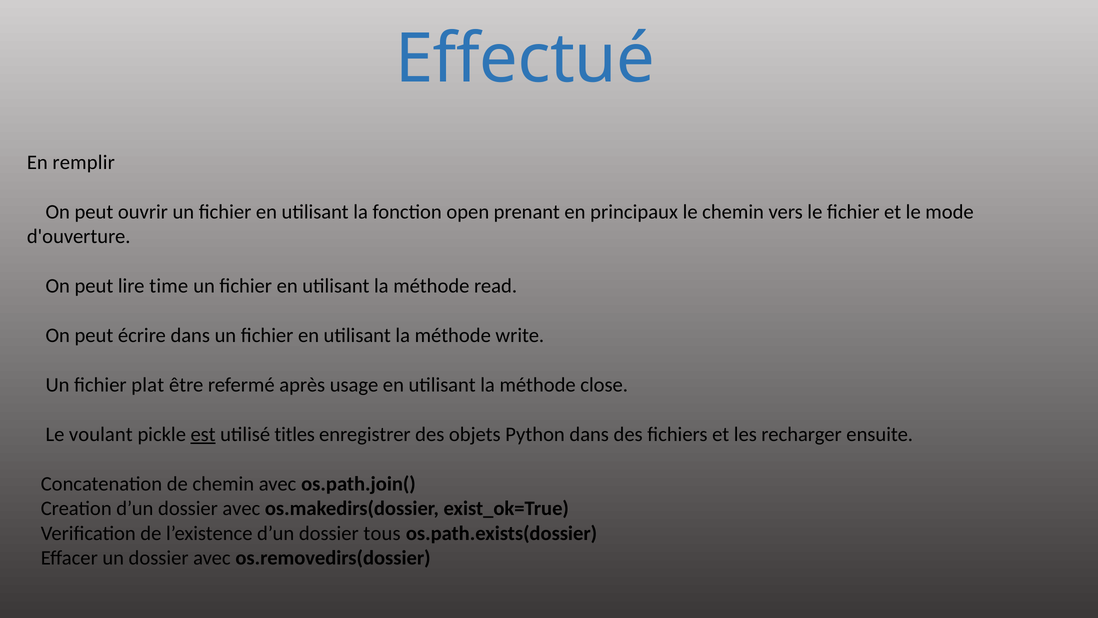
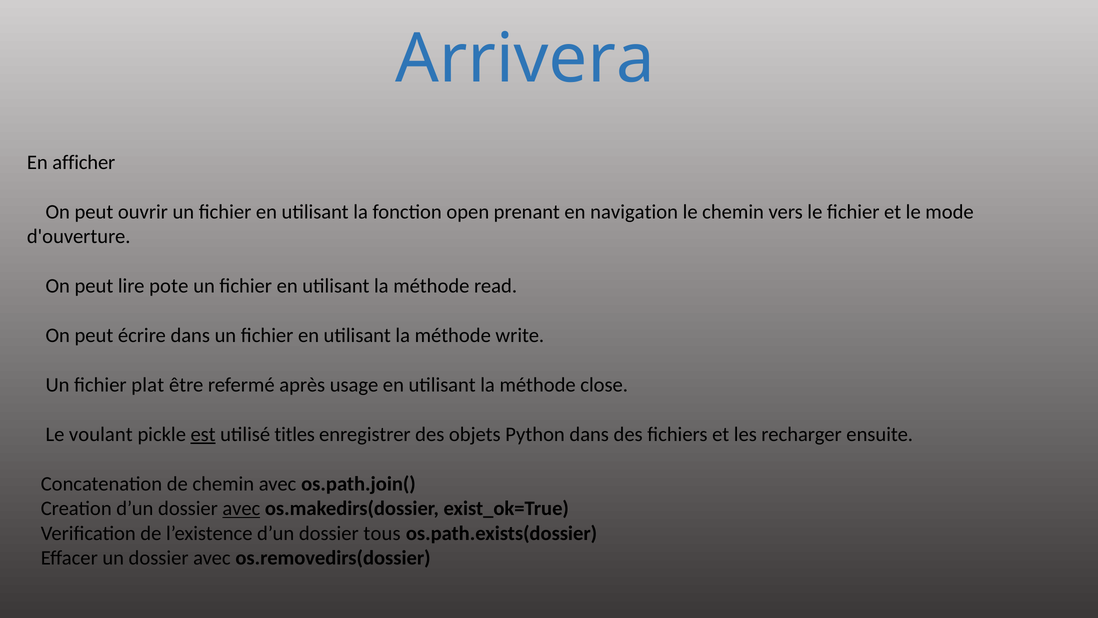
Effectué: Effectué -> Arrivera
remplir: remplir -> afficher
principaux: principaux -> navigation
time: time -> pote
avec at (241, 508) underline: none -> present
